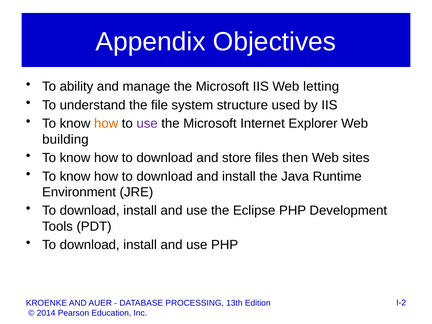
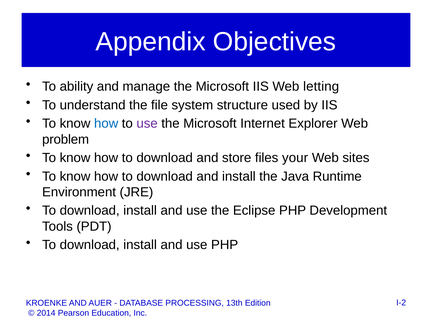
how at (106, 124) colour: orange -> blue
building: building -> problem
then: then -> your
